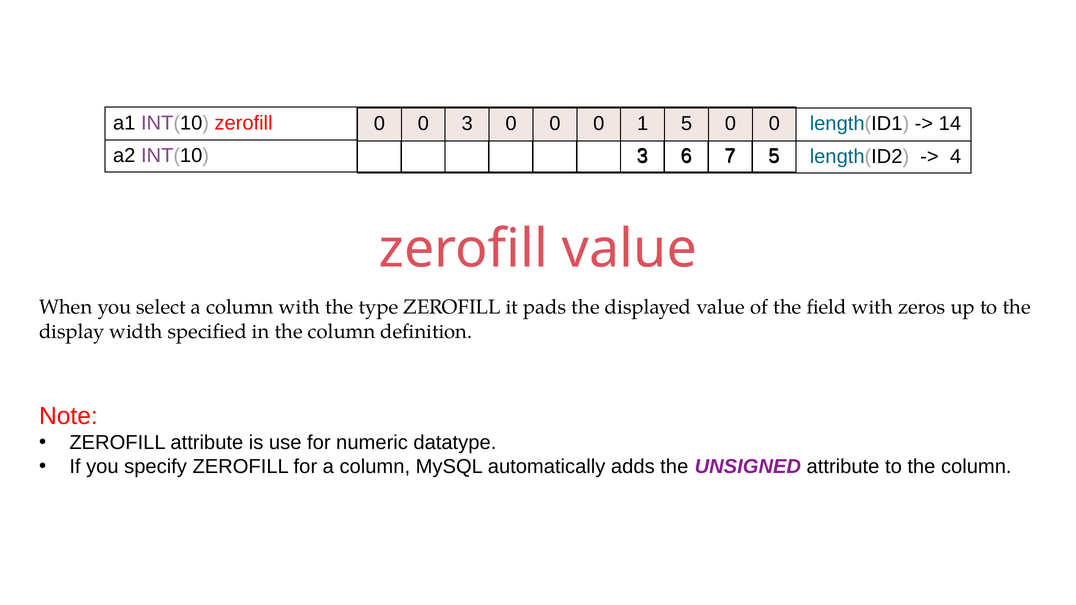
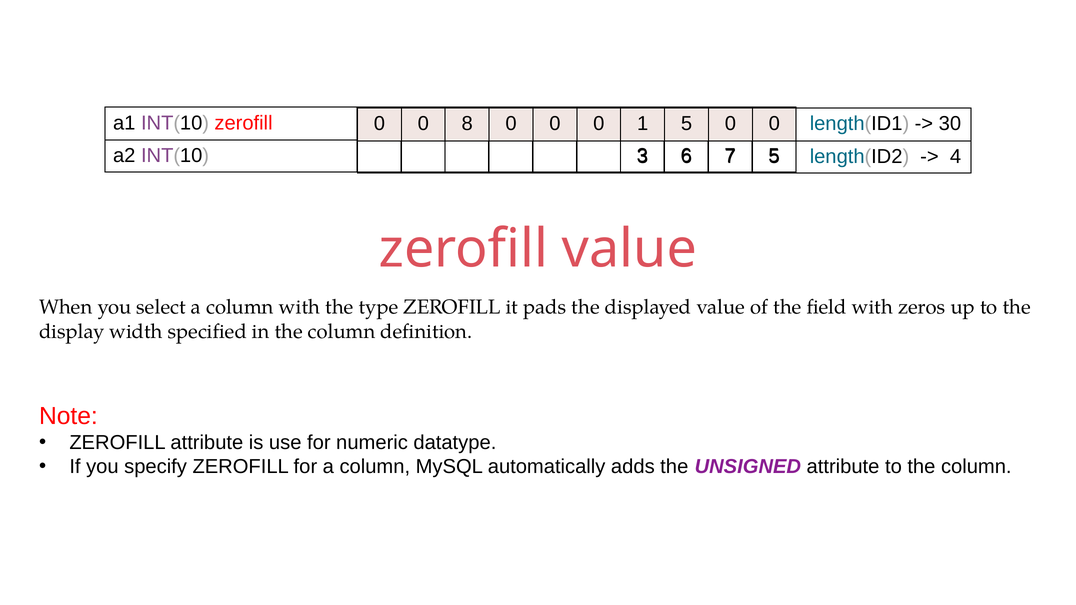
0 3: 3 -> 8
14: 14 -> 30
